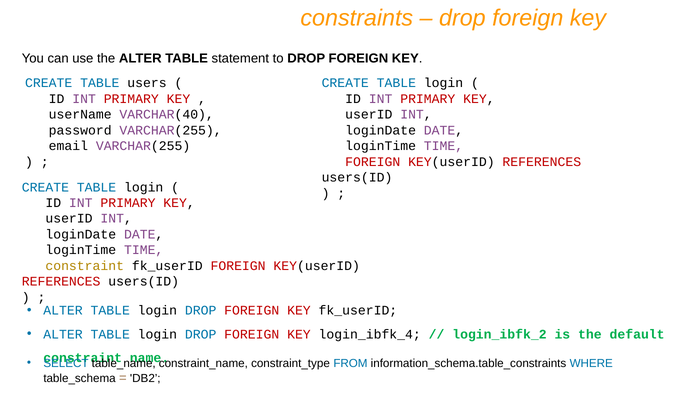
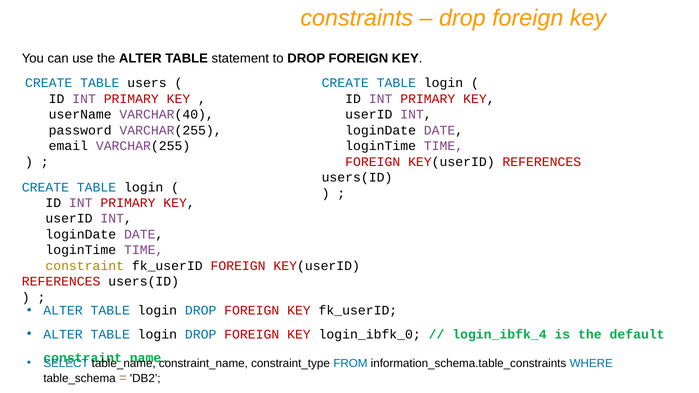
login_ibfk_4: login_ibfk_4 -> login_ibfk_0
login_ibfk_2: login_ibfk_2 -> login_ibfk_4
